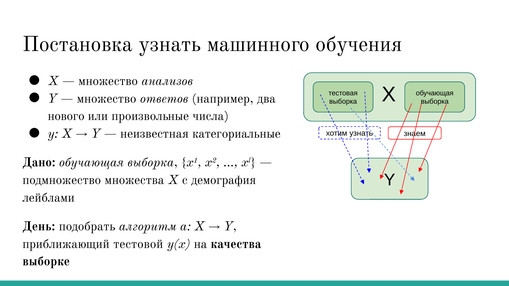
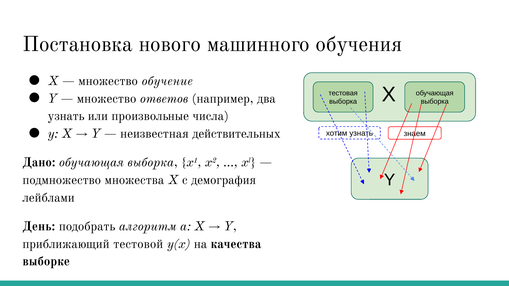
Постановка узнать: узнать -> нового
анализов: анализов -> обучение
нового at (66, 116): нового -> узнать
категориальные: категориальные -> действительных
